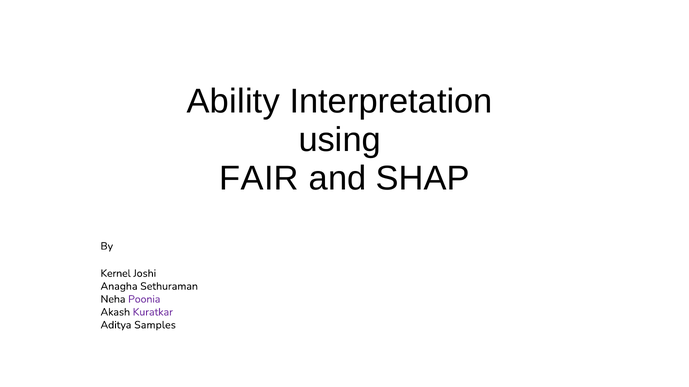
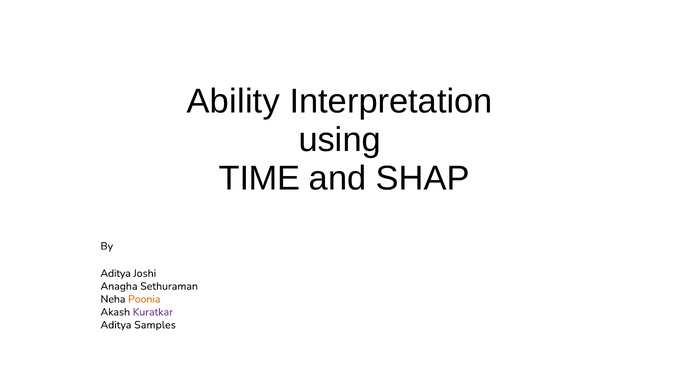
FAIR: FAIR -> TIME
Kernel at (116, 274): Kernel -> Aditya
Poonia colour: purple -> orange
